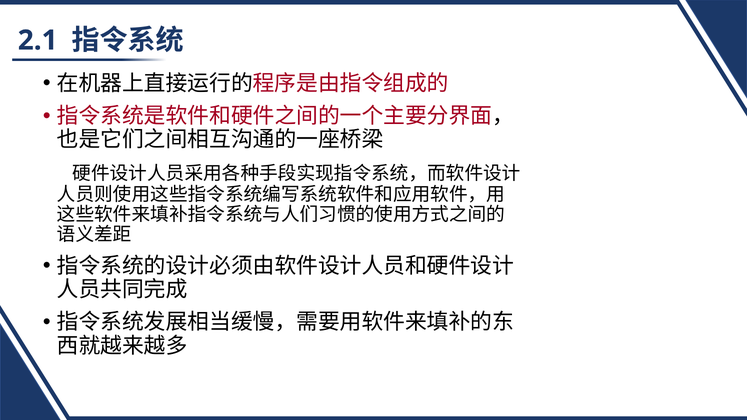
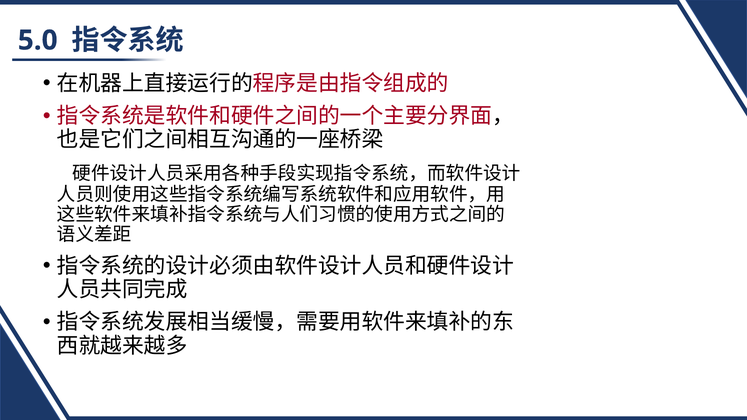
2.1: 2.1 -> 5.0
